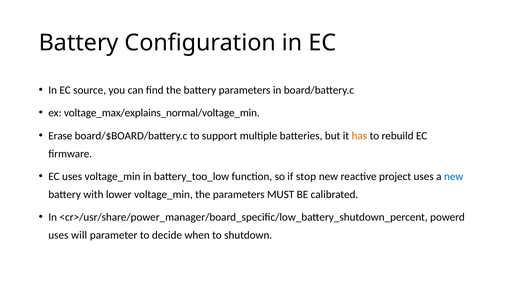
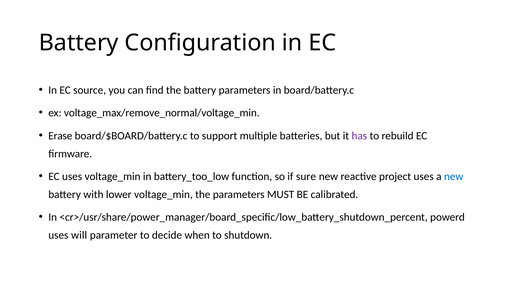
voltage_max/explains_normal/voltage_min: voltage_max/explains_normal/voltage_min -> voltage_max/remove_normal/voltage_min
has colour: orange -> purple
stop: stop -> sure
